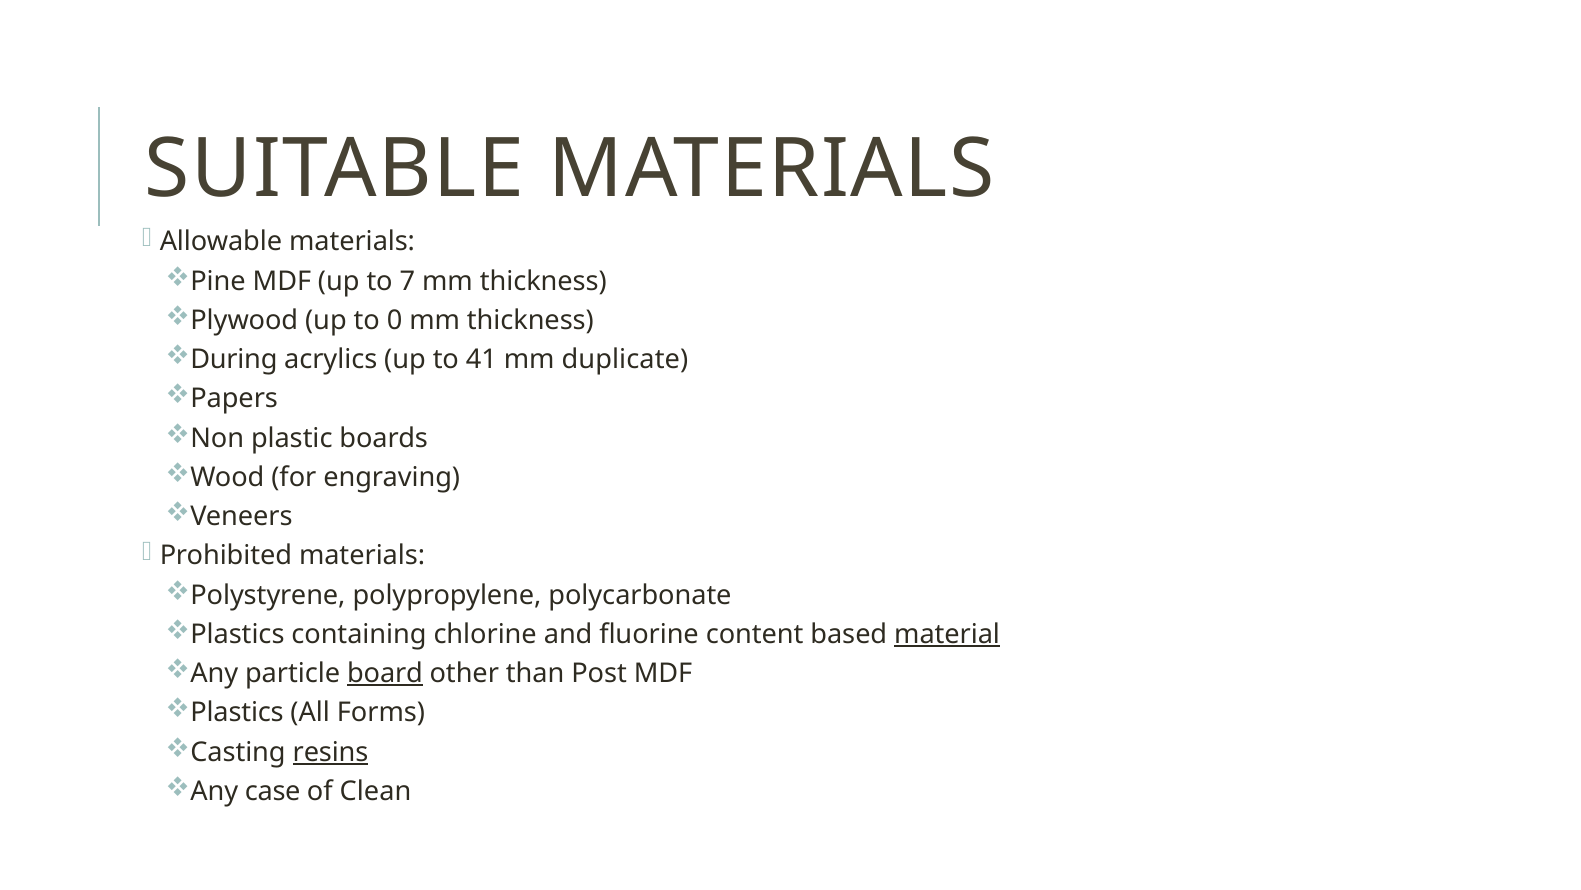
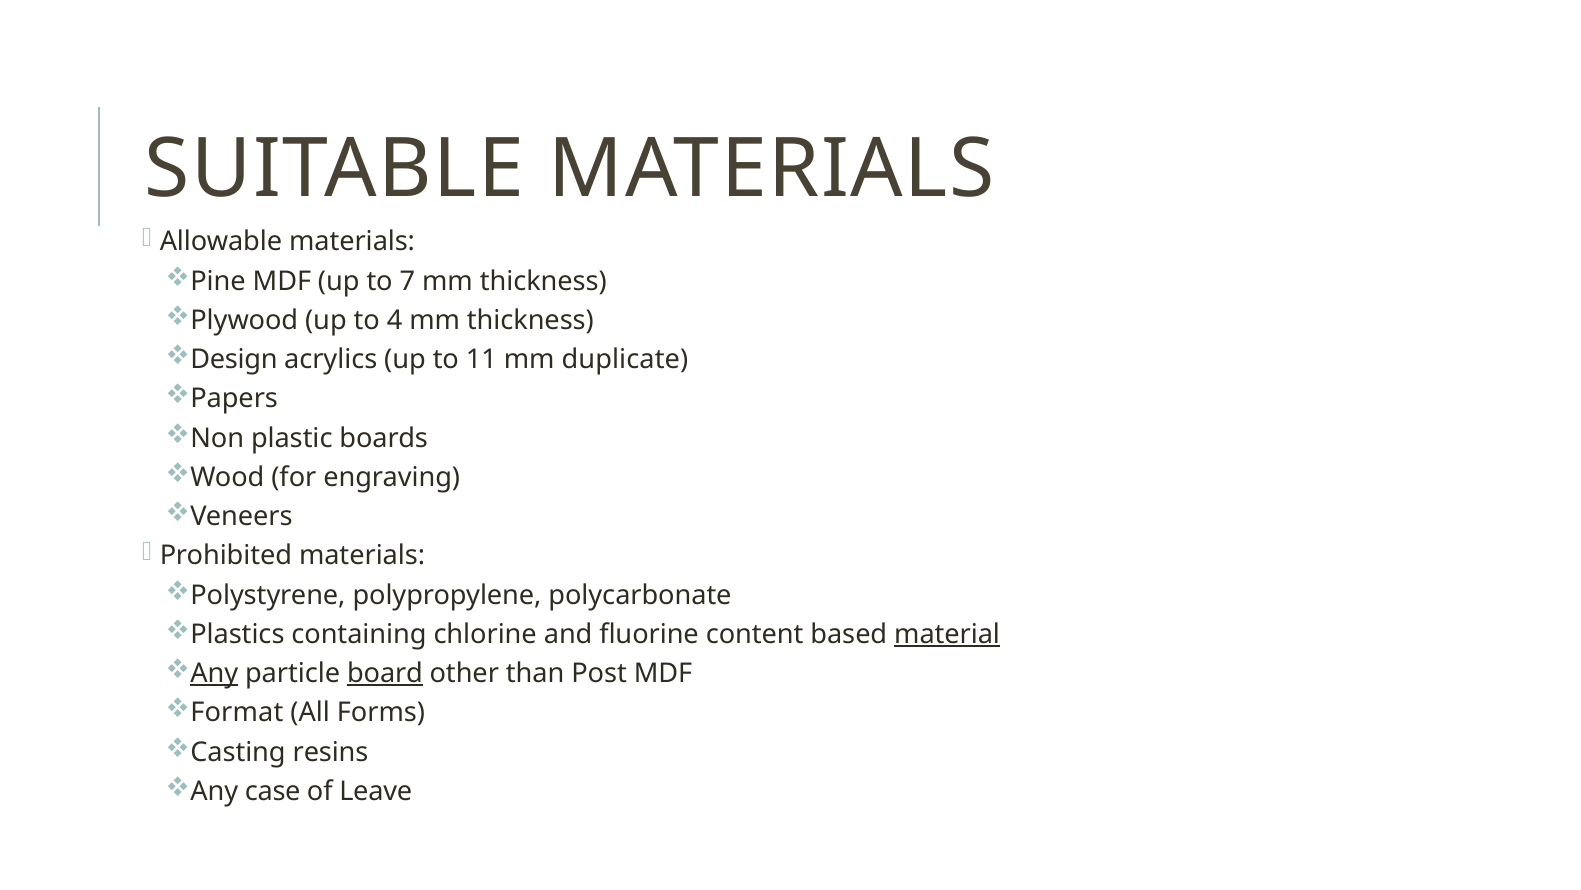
0: 0 -> 4
During: During -> Design
41: 41 -> 11
Any at (214, 673) underline: none -> present
Plastics at (237, 712): Plastics -> Format
resins underline: present -> none
Clean: Clean -> Leave
